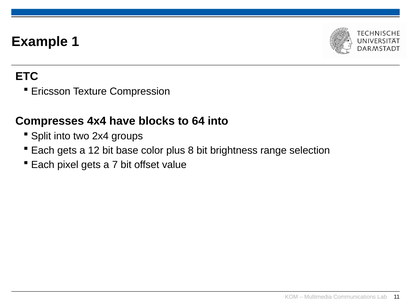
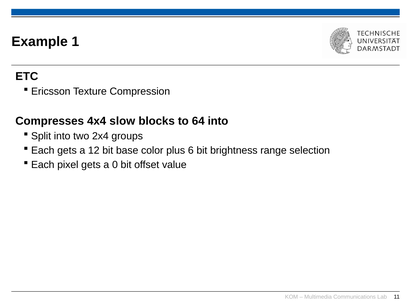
have: have -> slow
8: 8 -> 6
7: 7 -> 0
